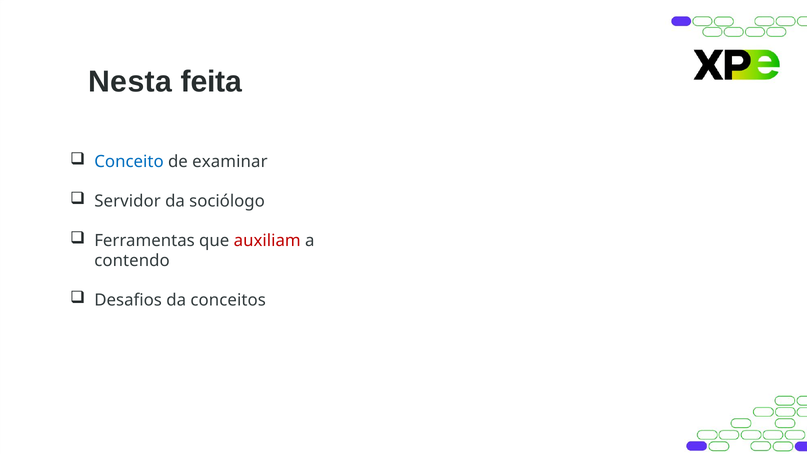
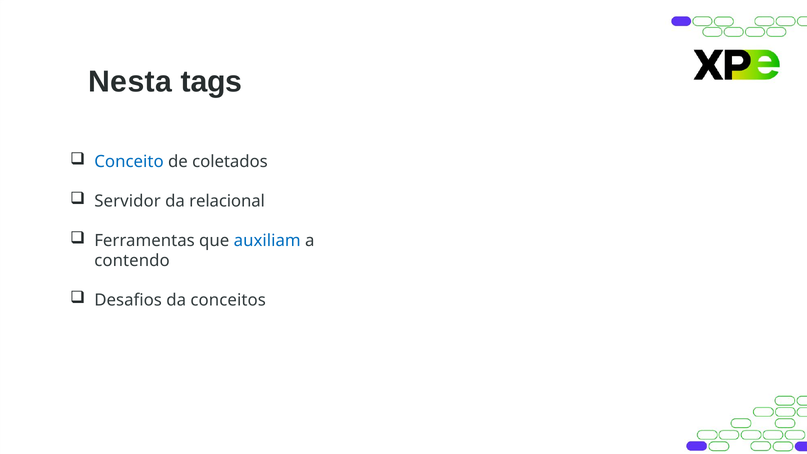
feita: feita -> tags
examinar: examinar -> coletados
sociólogo: sociólogo -> relacional
auxiliam colour: red -> blue
